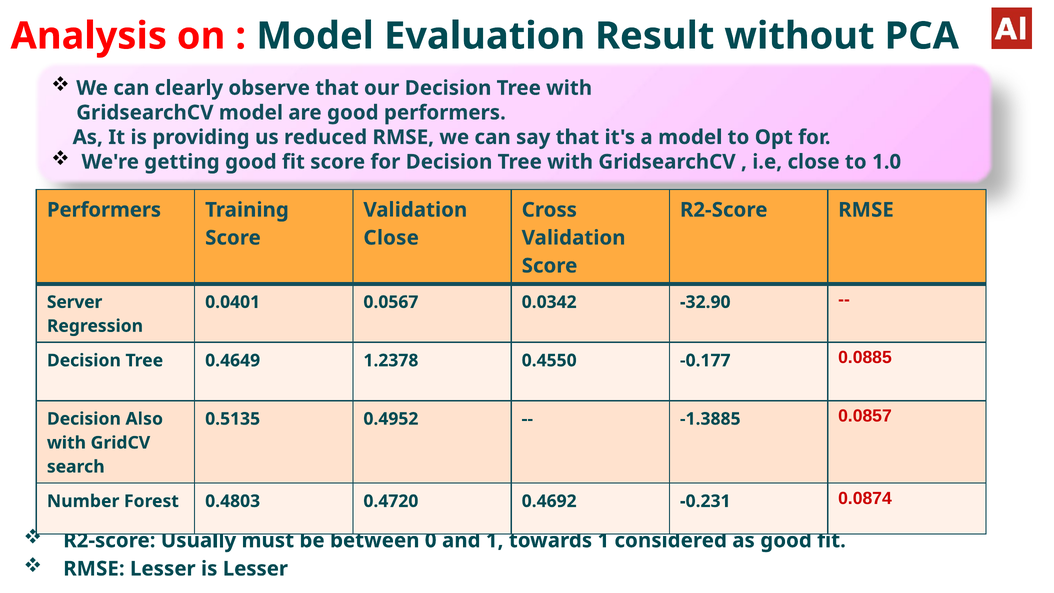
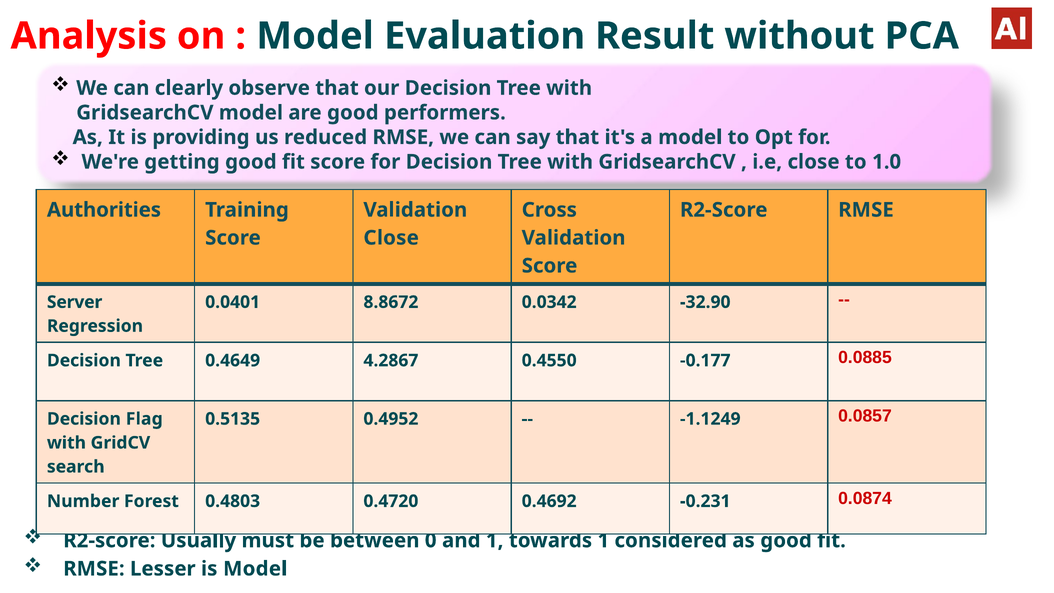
Performers at (104, 210): Performers -> Authorities
0.0567: 0.0567 -> 8.8672
1.2378: 1.2378 -> 4.2867
Also: Also -> Flag
-1.3885: -1.3885 -> -1.1249
is Lesser: Lesser -> Model
